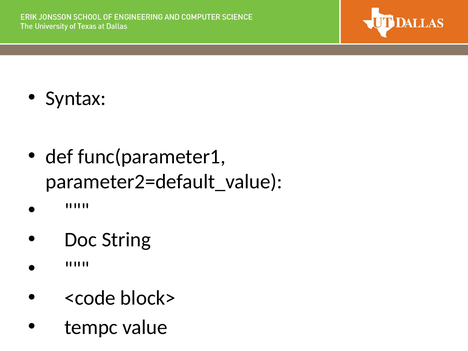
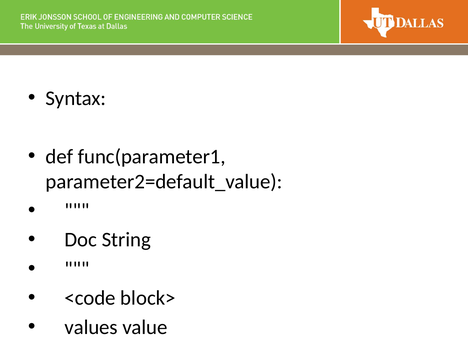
tempc: tempc -> values
